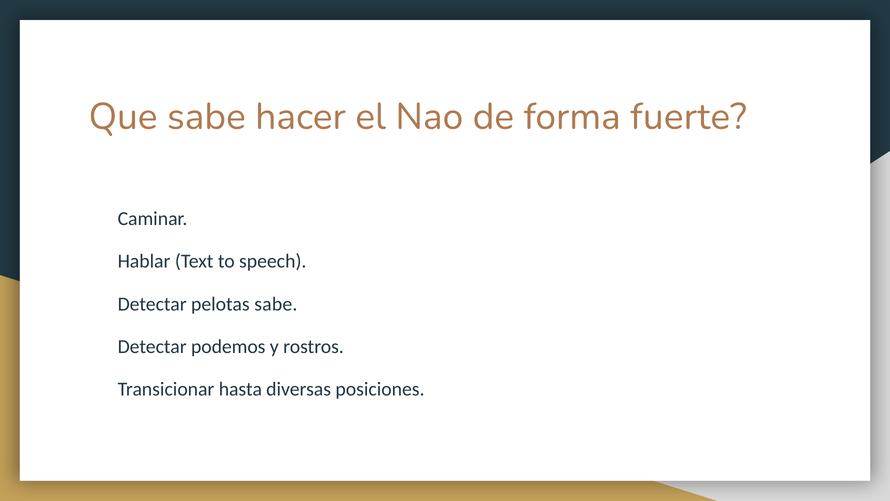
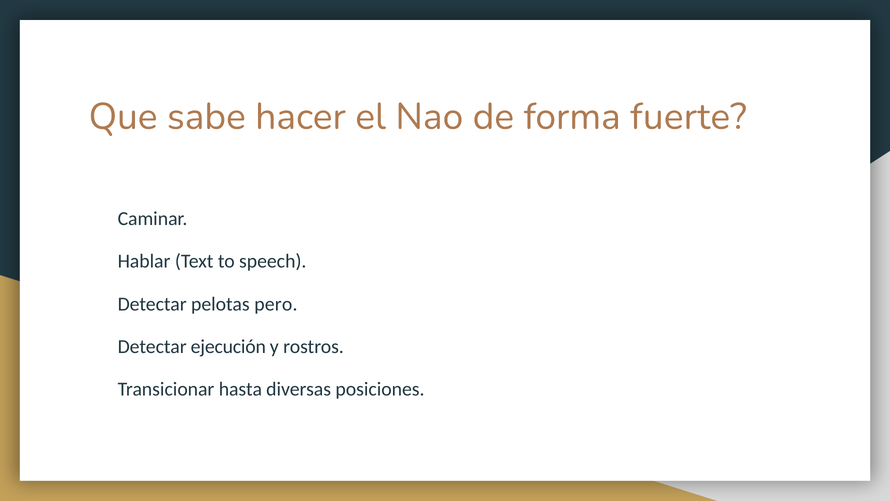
pelotas sabe: sabe -> pero
podemos: podemos -> ejecución
